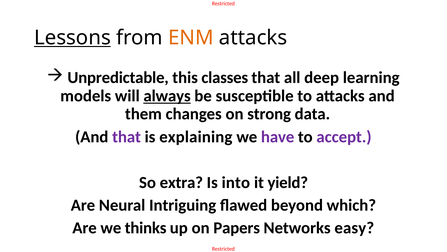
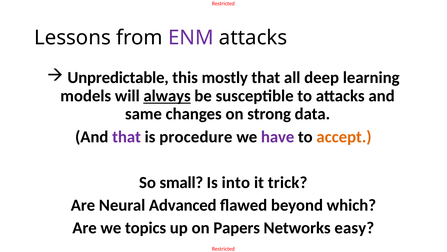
Lessons underline: present -> none
ENM colour: orange -> purple
classes: classes -> mostly
them: them -> same
explaining: explaining -> procedure
accept colour: purple -> orange
extra: extra -> small
yield: yield -> trick
Intriguing: Intriguing -> Advanced
thinks: thinks -> topics
